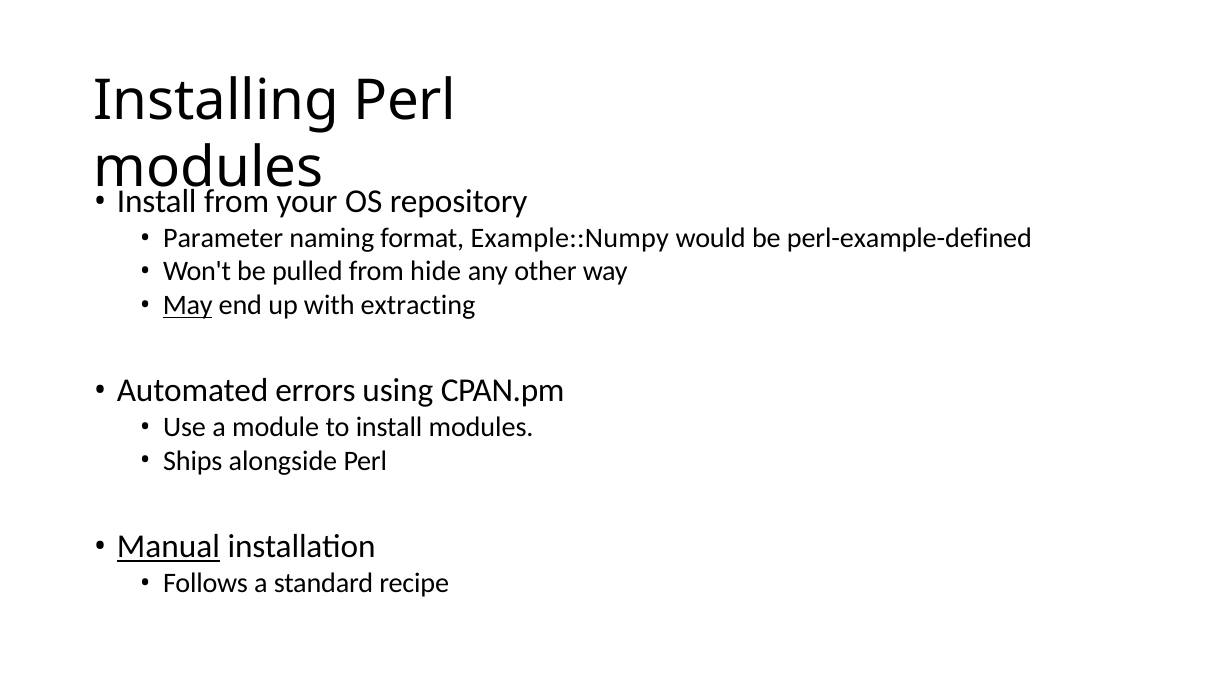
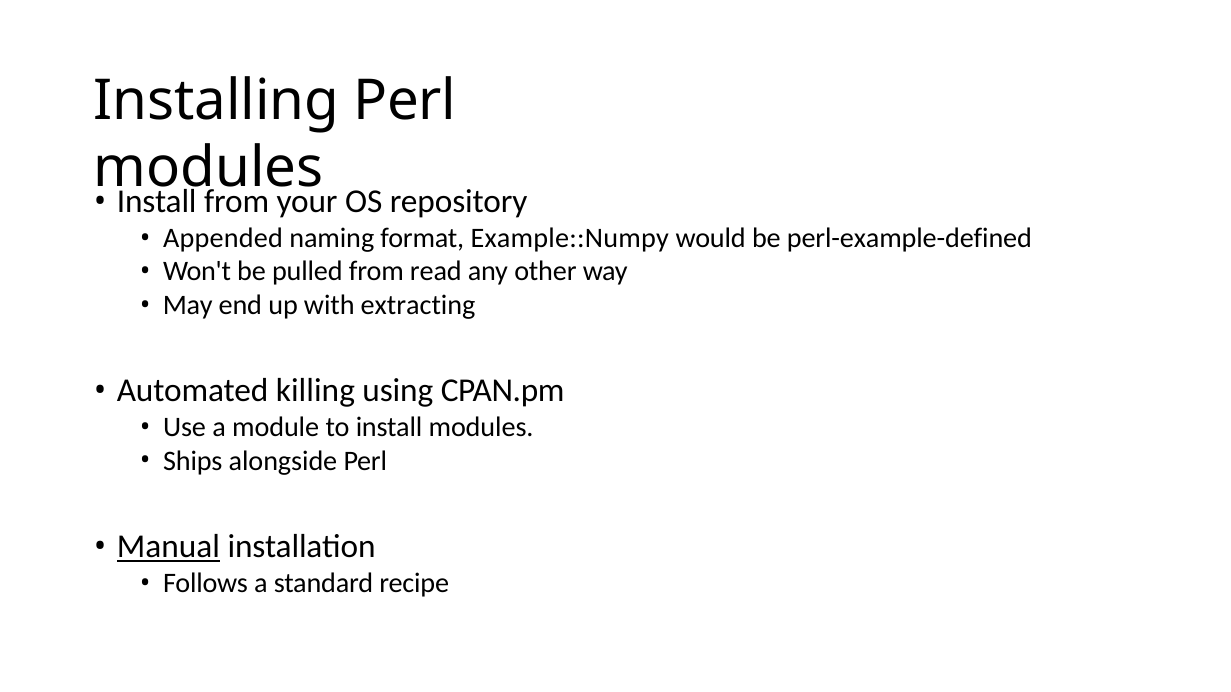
Parameter: Parameter -> Appended
hide: hide -> read
May underline: present -> none
errors: errors -> killing
